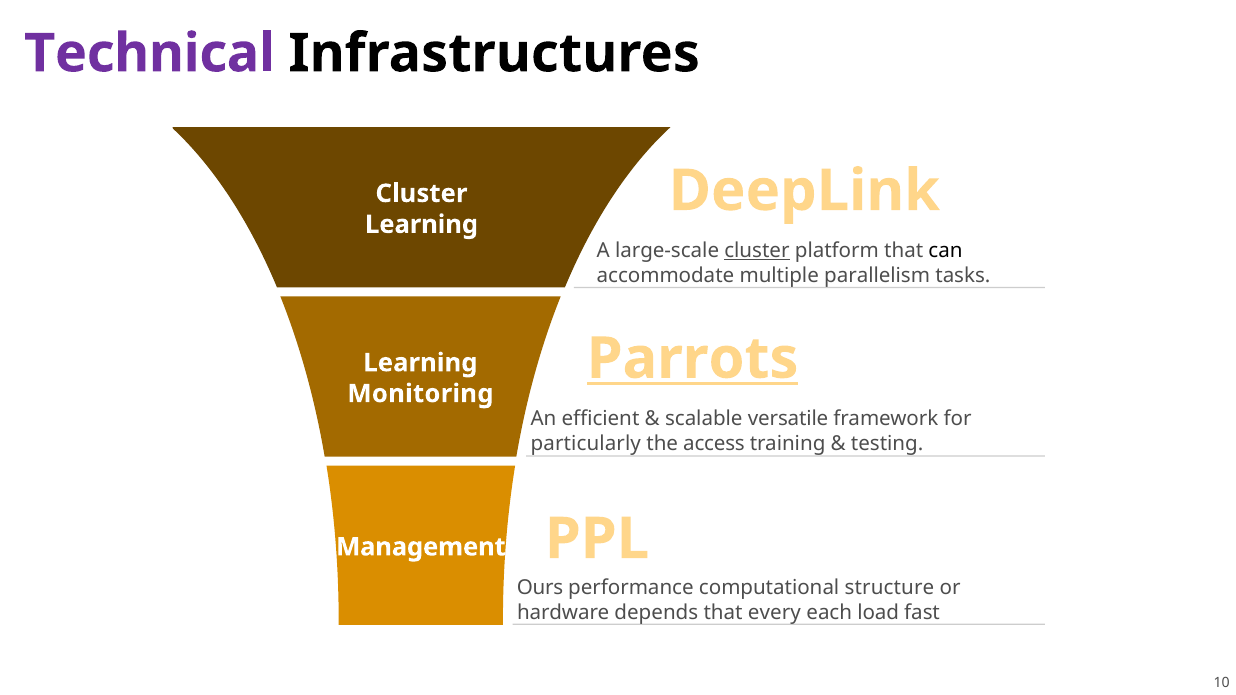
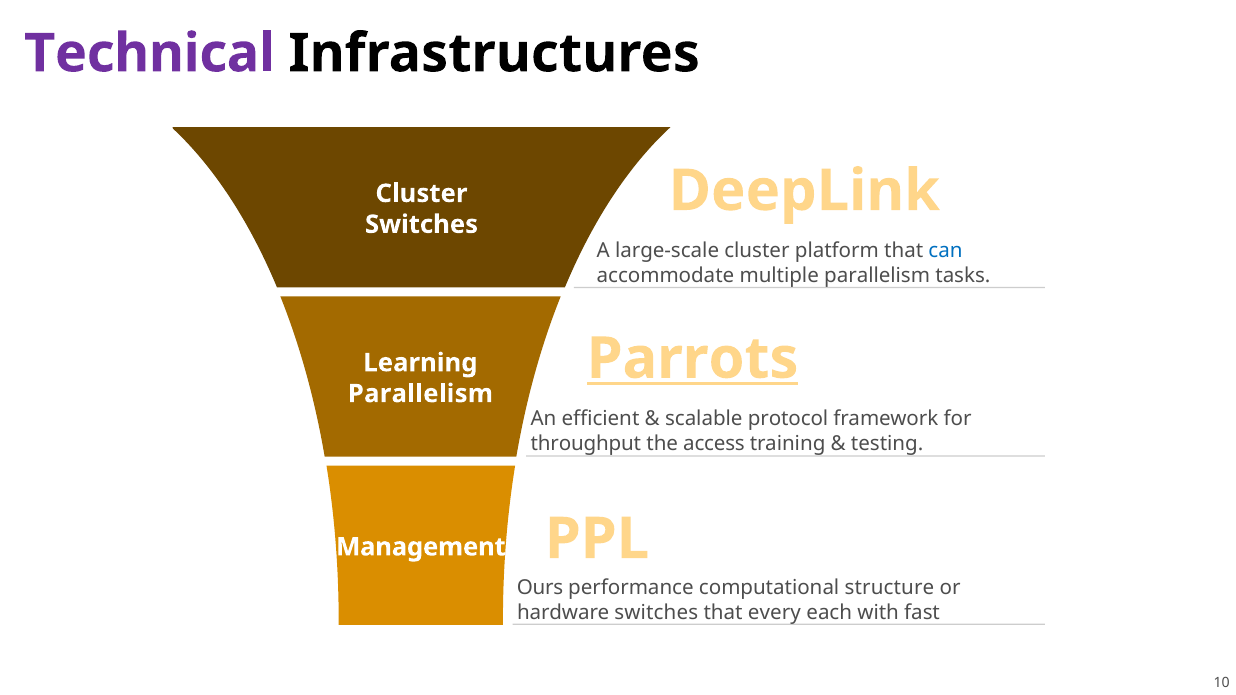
Learning at (422, 225): Learning -> Switches
cluster at (757, 251) underline: present -> none
can colour: black -> blue
Monitoring at (420, 394): Monitoring -> Parallelism
versatile: versatile -> protocol
particularly: particularly -> throughput
hardware depends: depends -> switches
load: load -> with
